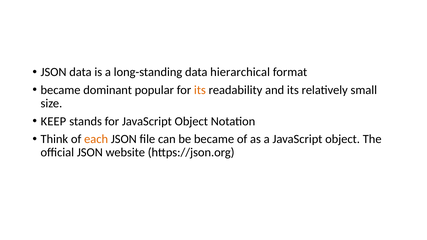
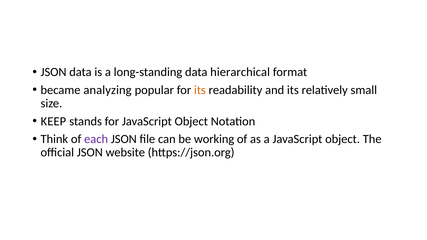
dominant: dominant -> analyzing
each colour: orange -> purple
be became: became -> working
